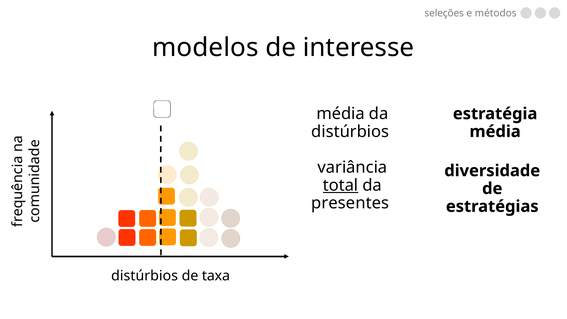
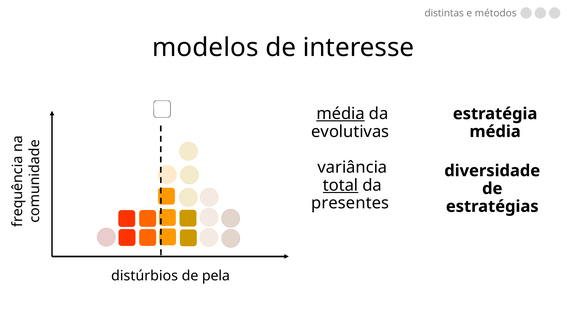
seleções: seleções -> distintas
média at (341, 114) underline: none -> present
distúrbios at (350, 132): distúrbios -> evolutivas
taxa: taxa -> pela
